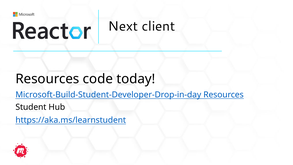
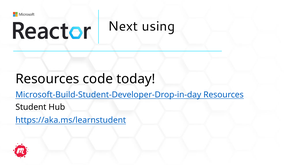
client: client -> using
